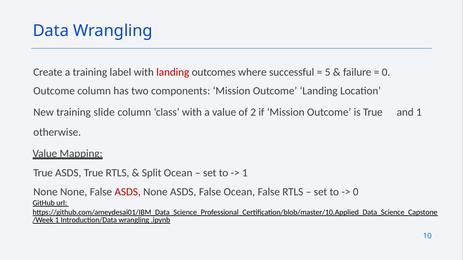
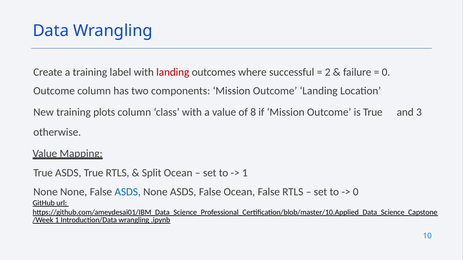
5: 5 -> 2
slide: slide -> plots
2: 2 -> 8
and 1: 1 -> 3
ASDS at (128, 192) colour: red -> blue
